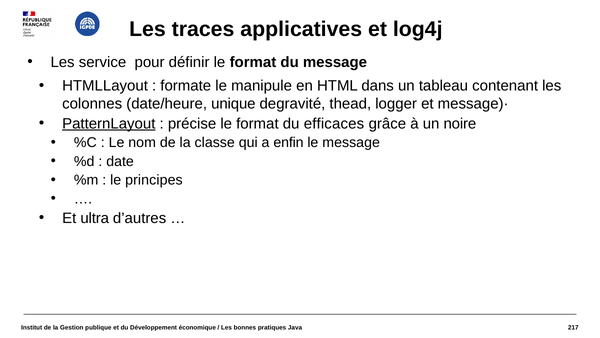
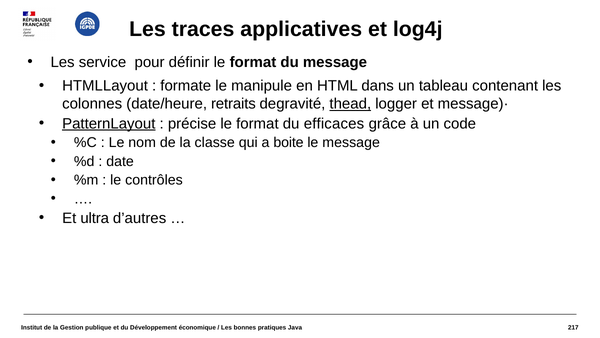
unique: unique -> retraits
thead underline: none -> present
noire: noire -> code
enfin: enfin -> boite
principes: principes -> contrôles
